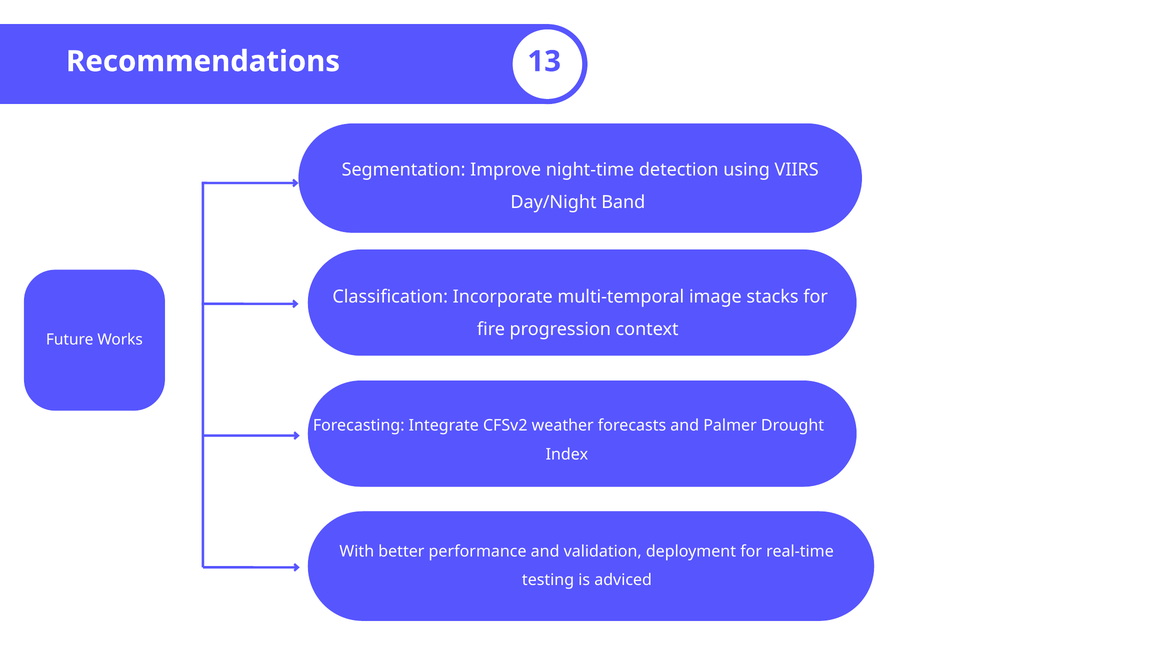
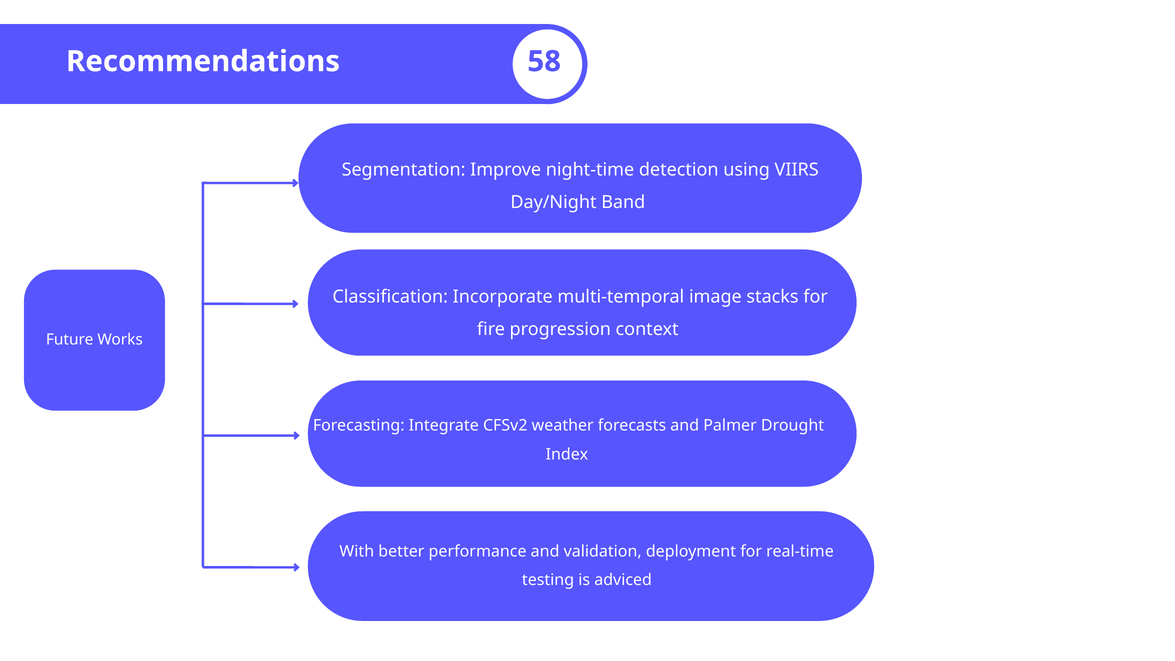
13: 13 -> 58
